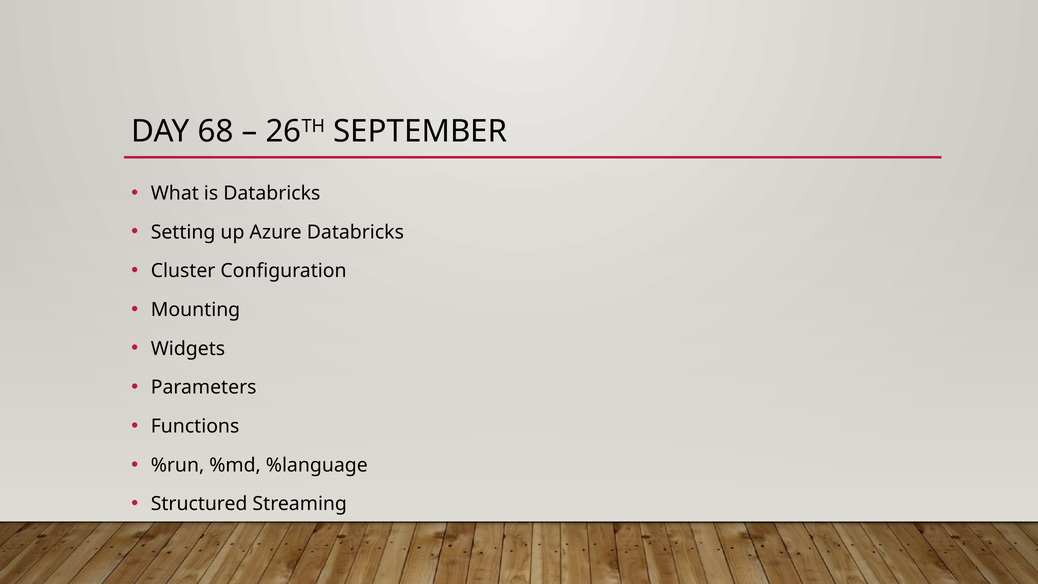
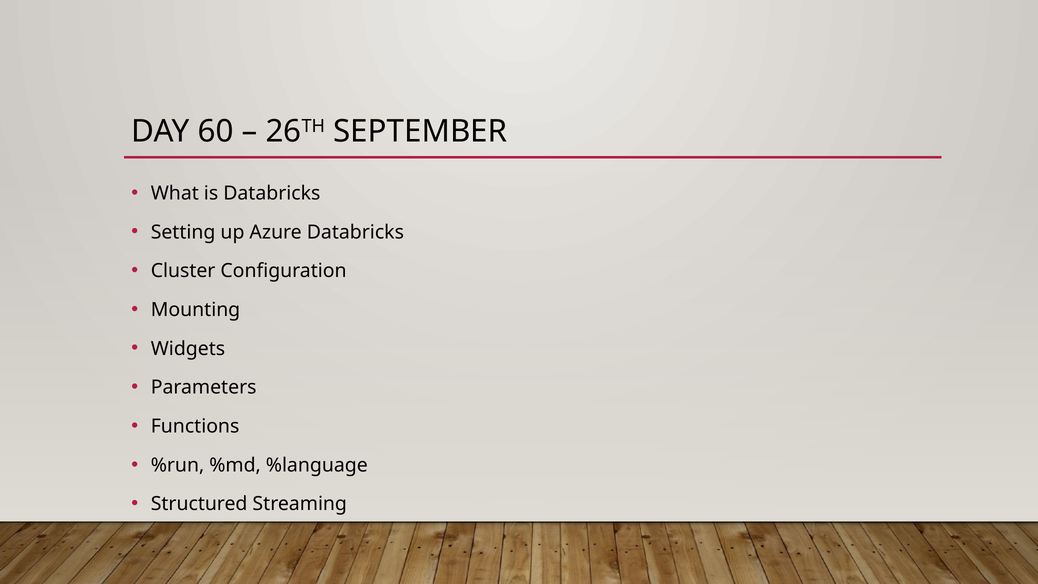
68: 68 -> 60
